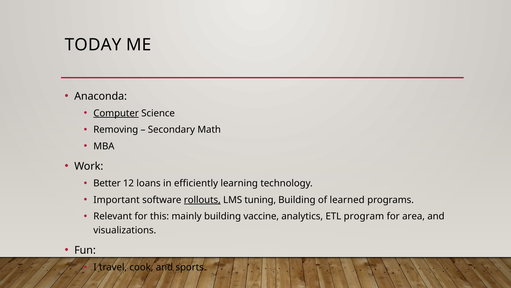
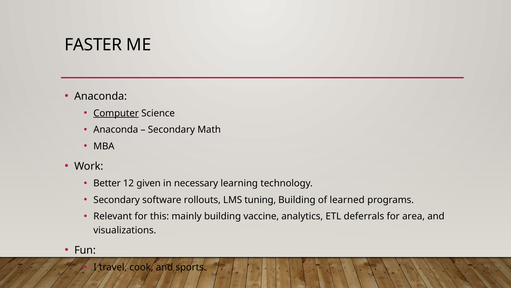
TODAY: TODAY -> FASTER
Removing at (116, 130): Removing -> Anaconda
loans: loans -> given
efficiently: efficiently -> necessary
Important at (117, 200): Important -> Secondary
rollouts underline: present -> none
program: program -> deferrals
